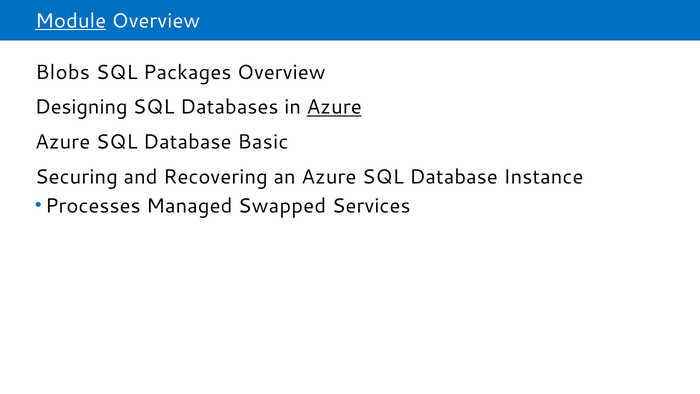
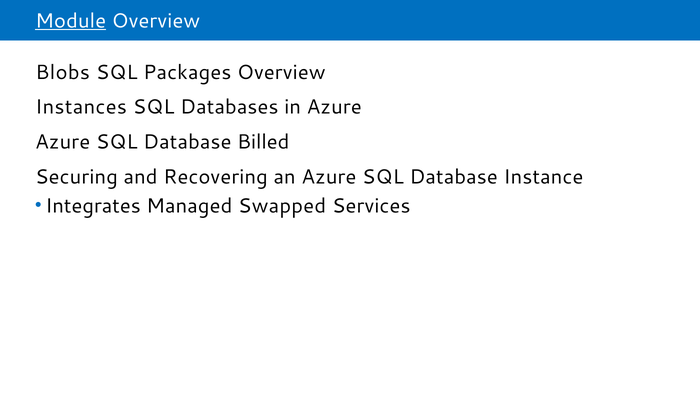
Designing: Designing -> Instances
Azure at (334, 107) underline: present -> none
Basic: Basic -> Billed
Processes: Processes -> Integrates
